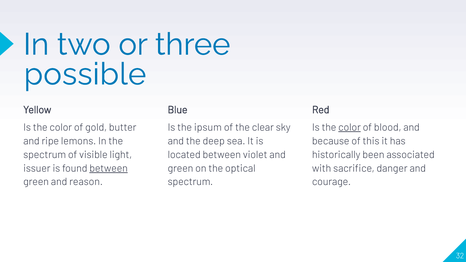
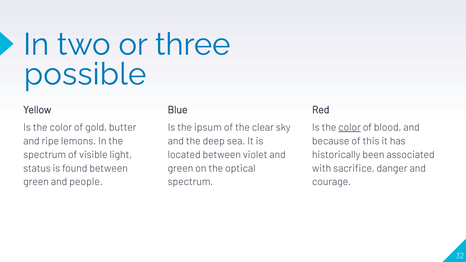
issuer: issuer -> status
between at (109, 168) underline: present -> none
reason: reason -> people
